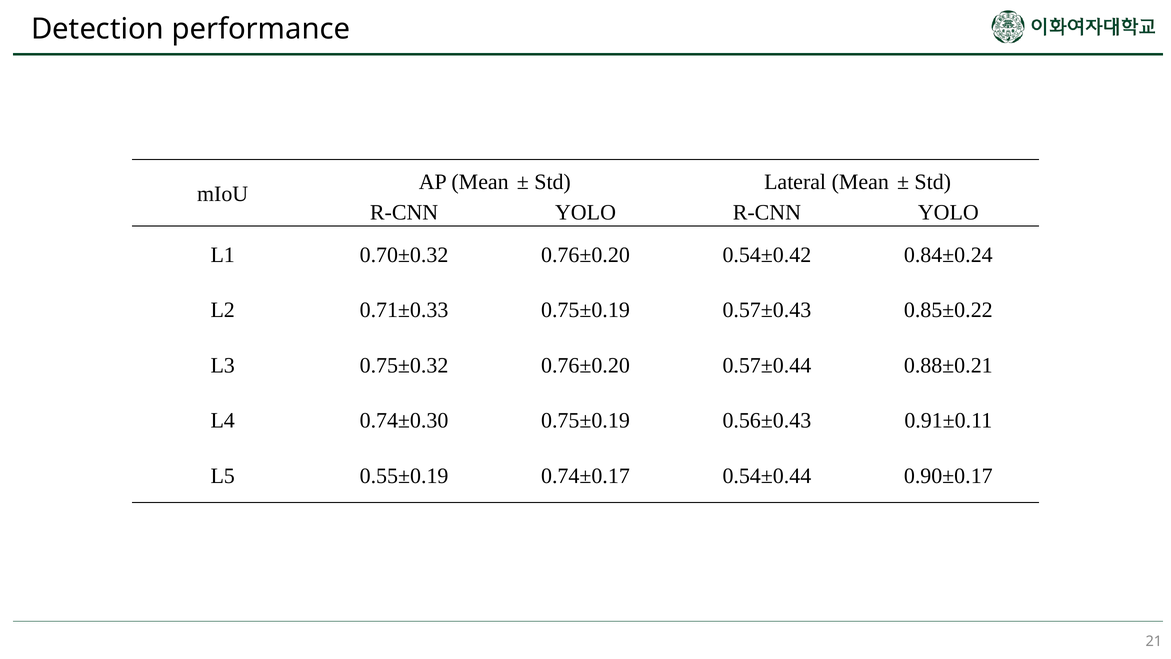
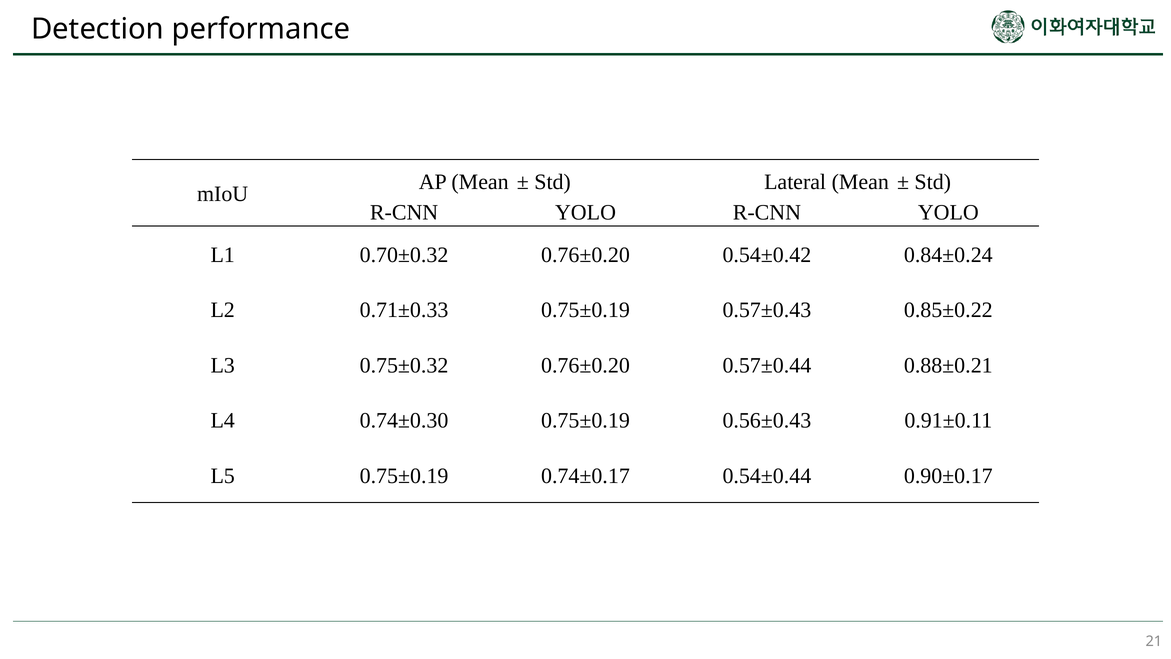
L5 0.55±0.19: 0.55±0.19 -> 0.75±0.19
